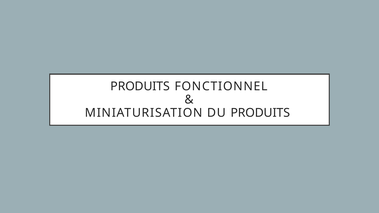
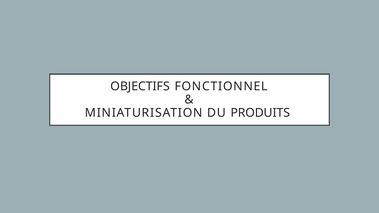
PRODUITS at (140, 86): PRODUITS -> OBJECTIFS
